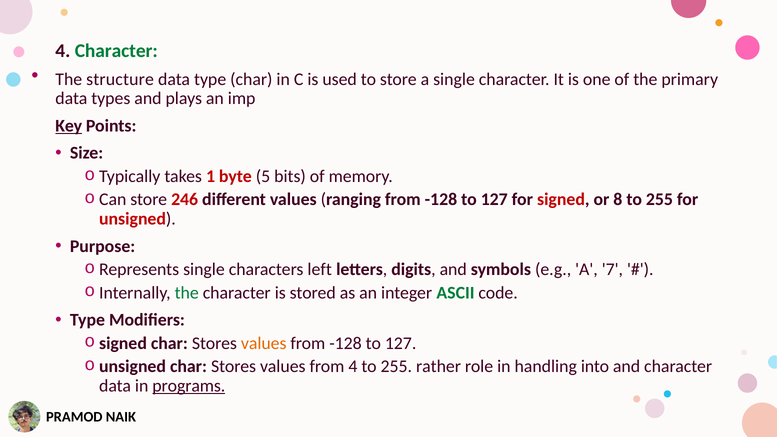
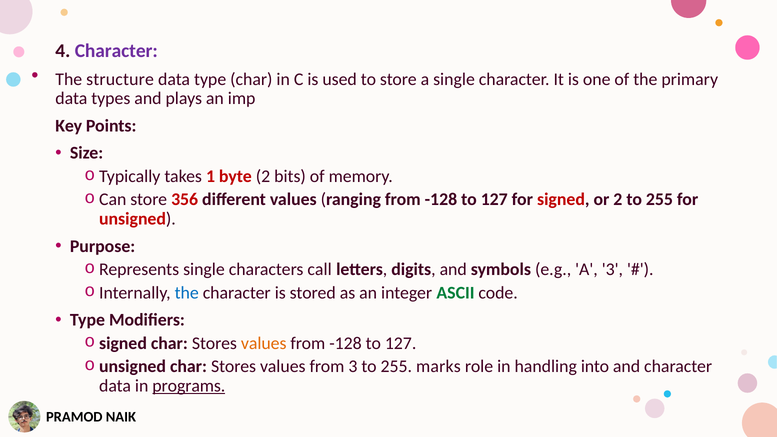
Character at (116, 51) colour: green -> purple
Key underline: present -> none
byte 5: 5 -> 2
246: 246 -> 356
or 8: 8 -> 2
left: left -> call
A 7: 7 -> 3
the at (187, 293) colour: green -> blue
from 4: 4 -> 3
rather: rather -> marks
